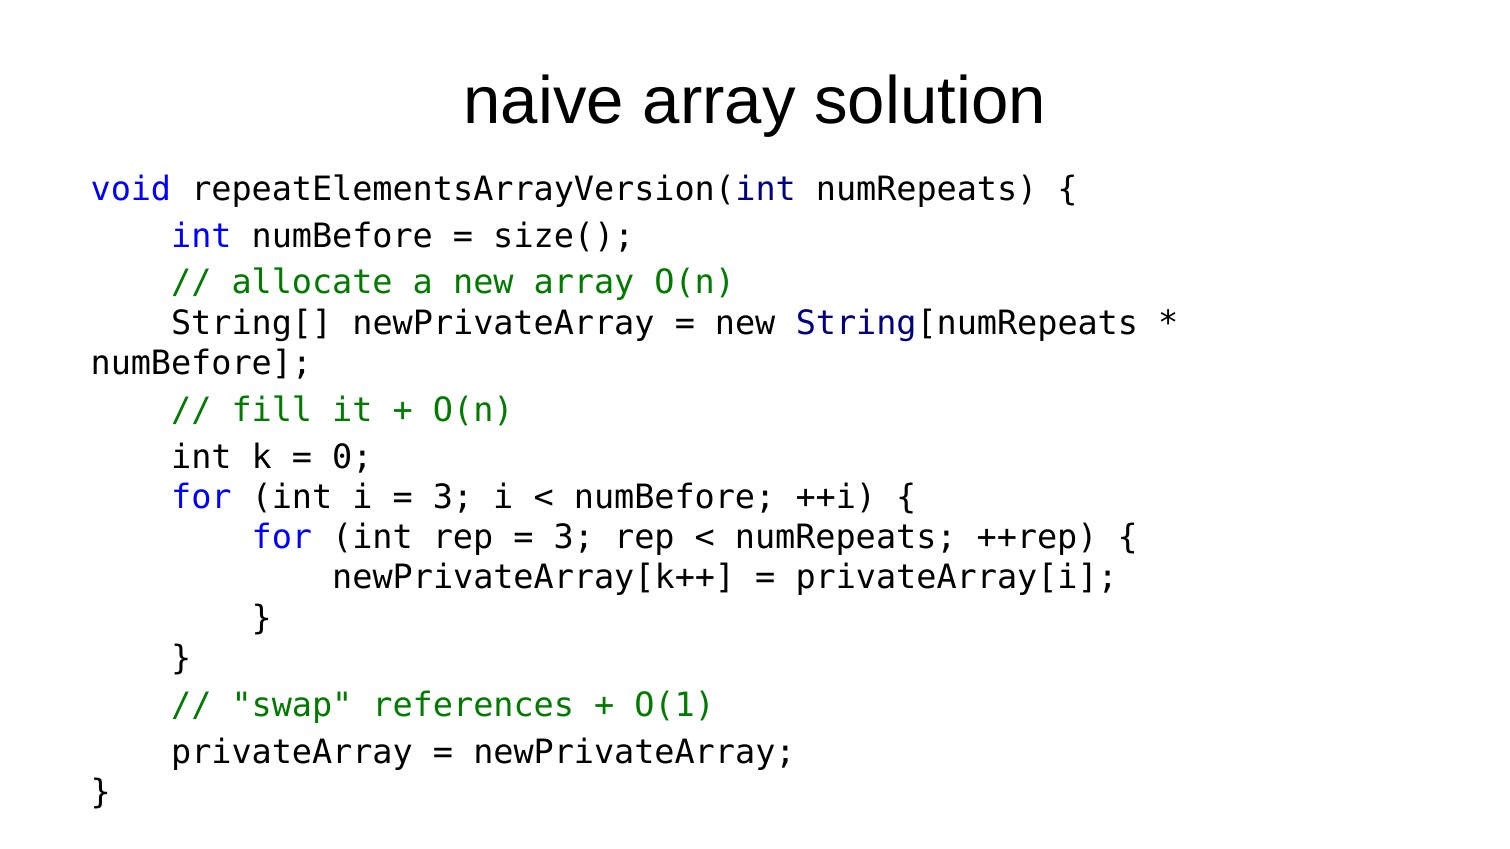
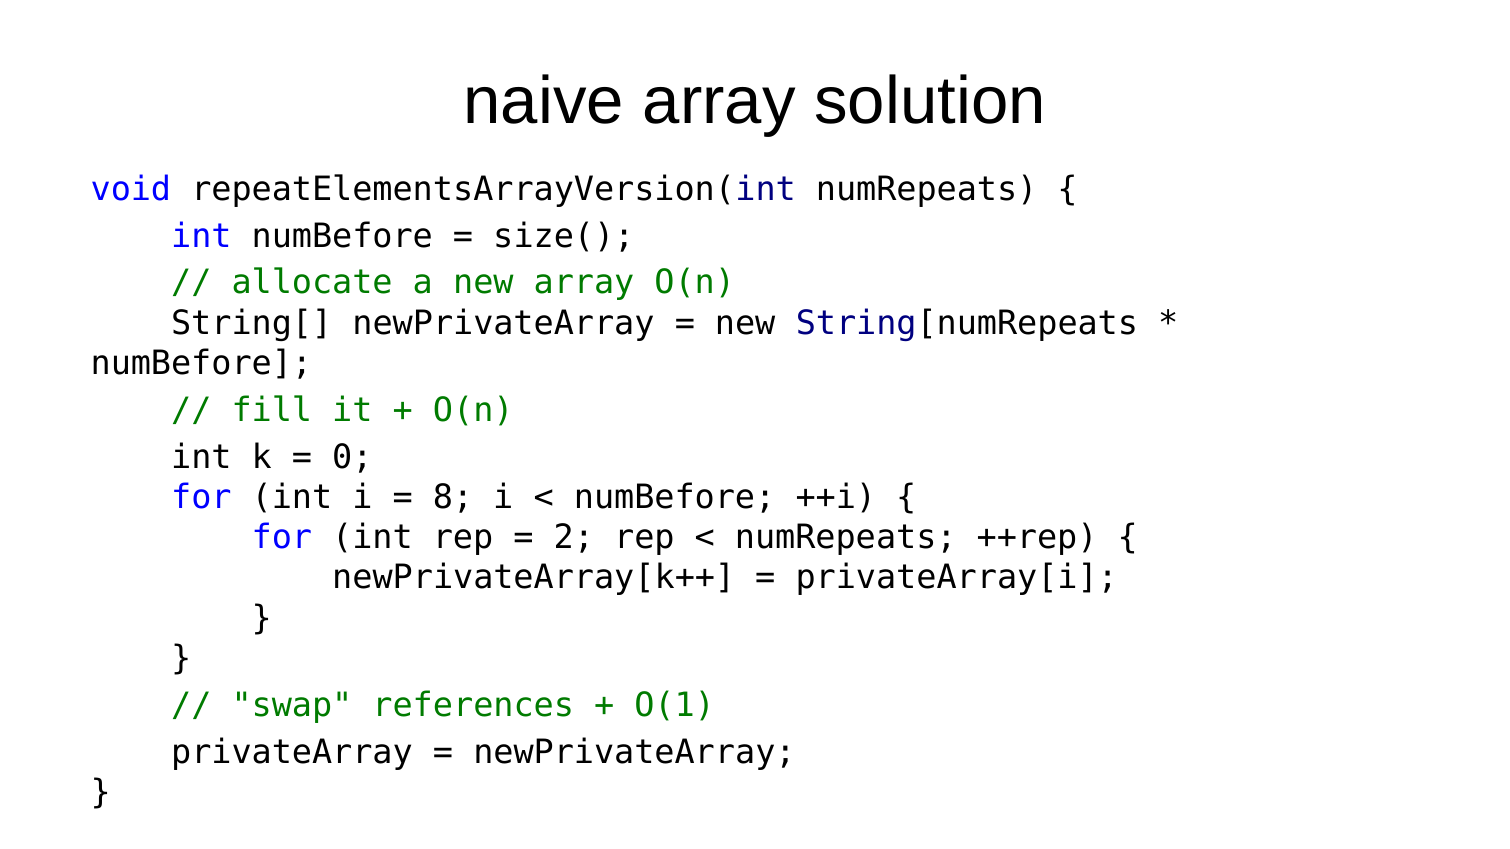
3 at (453, 498): 3 -> 8
3 at (574, 538): 3 -> 2
